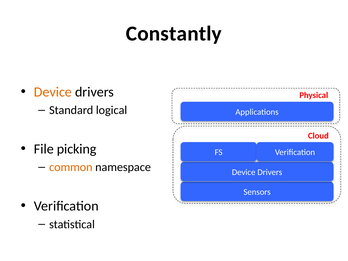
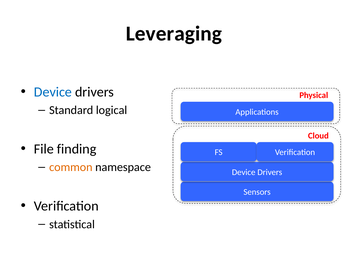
Constantly: Constantly -> Leveraging
Device at (53, 92) colour: orange -> blue
picking: picking -> finding
